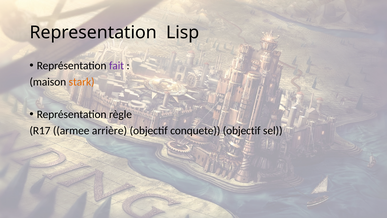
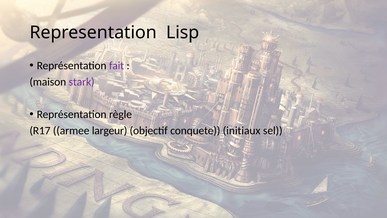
stark colour: orange -> purple
arrière: arrière -> largeur
conquete objectif: objectif -> initiaux
